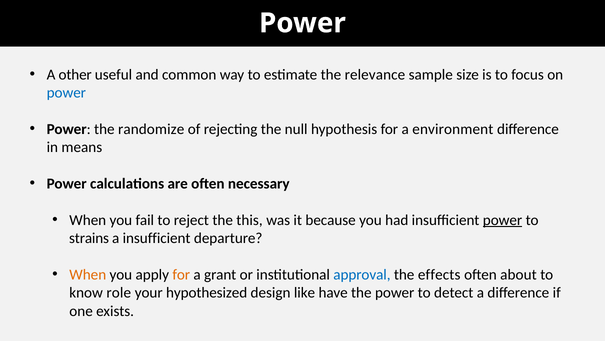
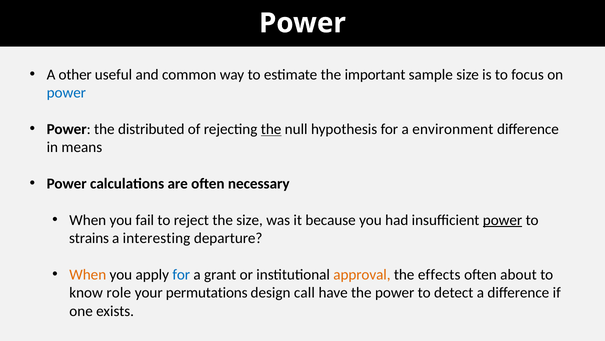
relevance: relevance -> important
randomize: randomize -> distributed
the at (271, 129) underline: none -> present
the this: this -> size
a insufficient: insufficient -> interesting
for at (181, 274) colour: orange -> blue
approval colour: blue -> orange
hypothesized: hypothesized -> permutations
like: like -> call
